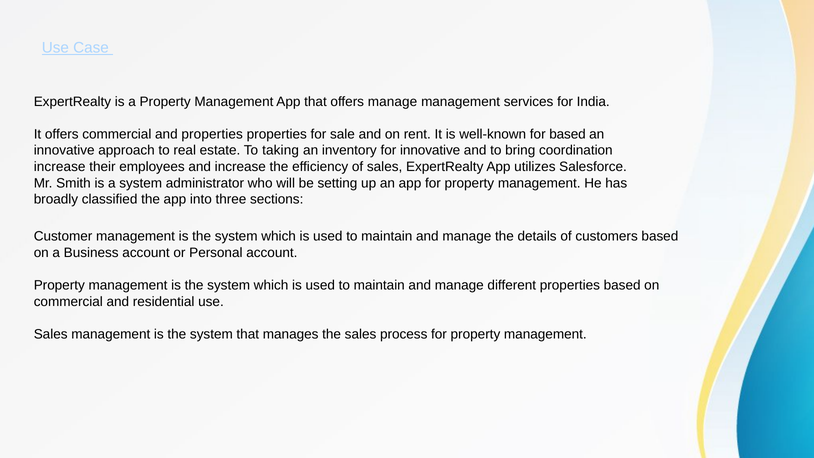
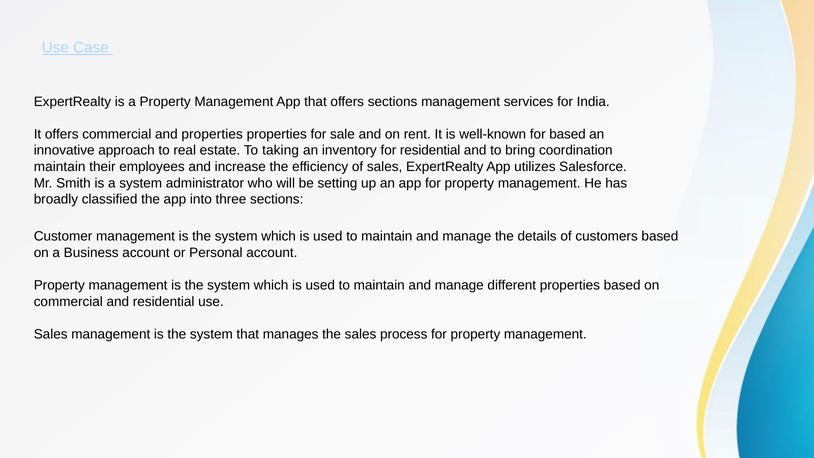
offers manage: manage -> sections
for innovative: innovative -> residential
increase at (60, 167): increase -> maintain
